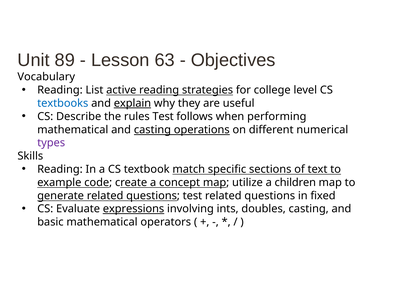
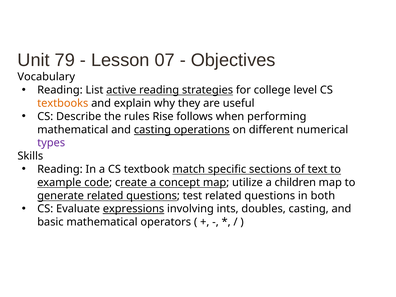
89: 89 -> 79
63: 63 -> 07
textbooks colour: blue -> orange
explain underline: present -> none
rules Test: Test -> Rise
fixed: fixed -> both
